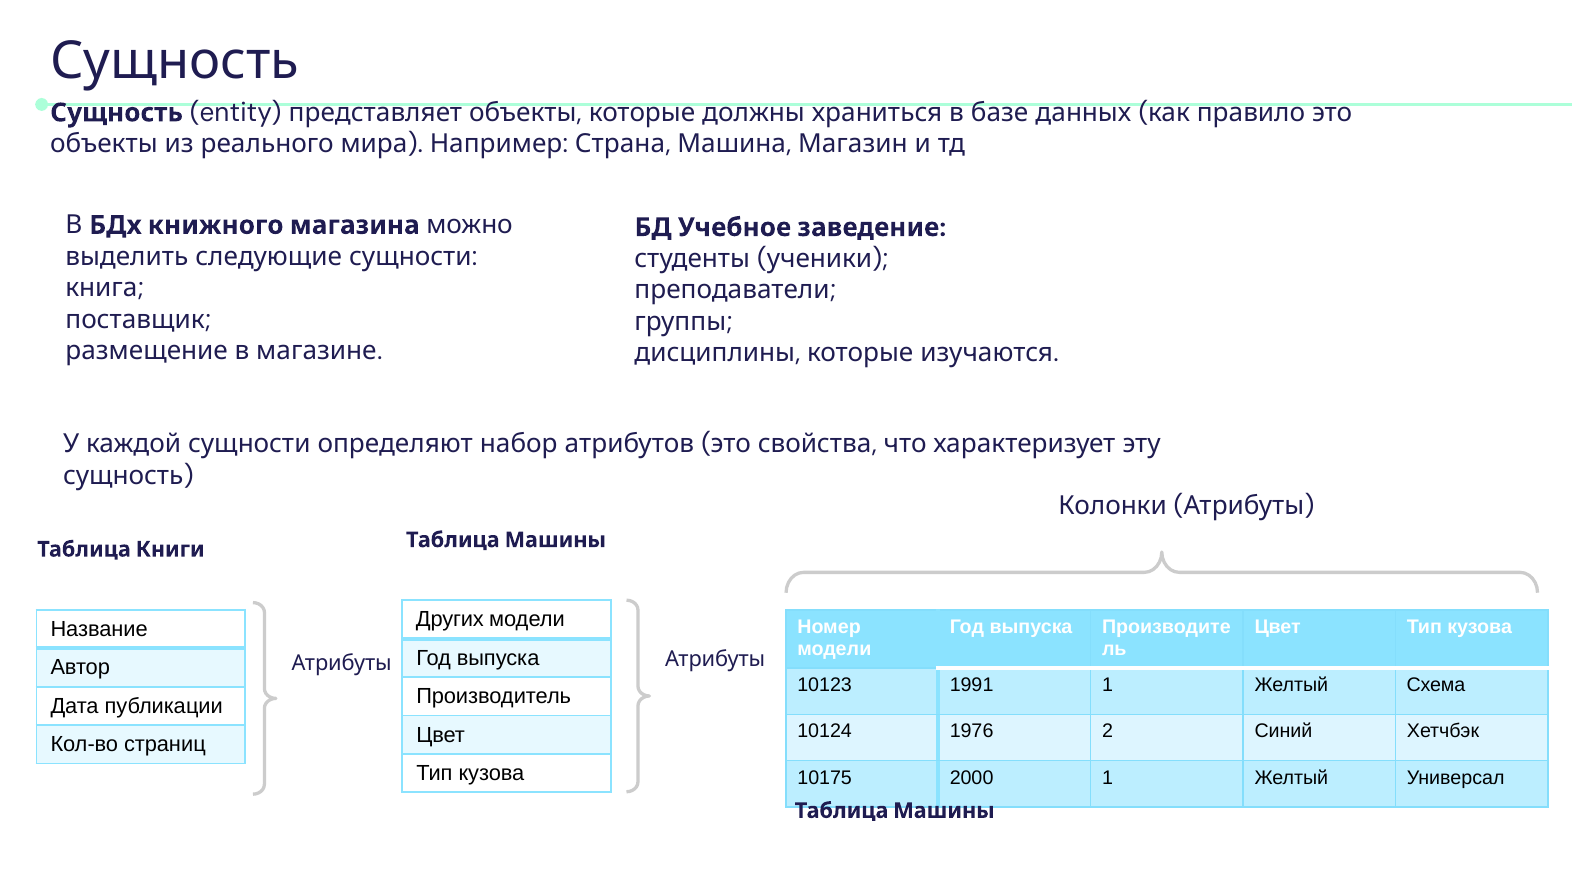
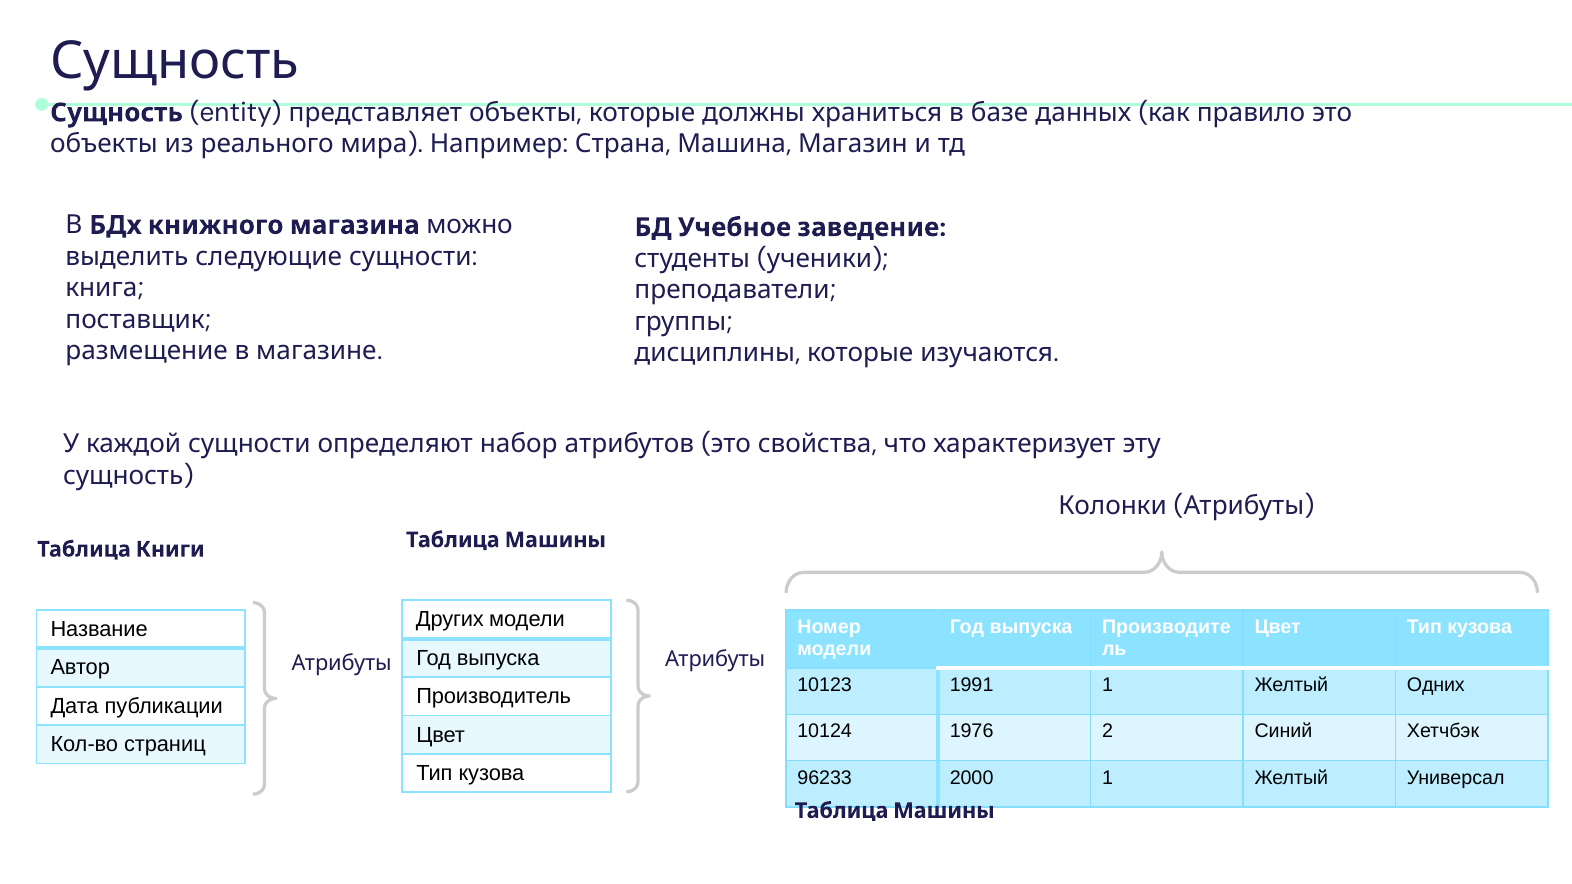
Схема: Схема -> Одних
10175: 10175 -> 96233
